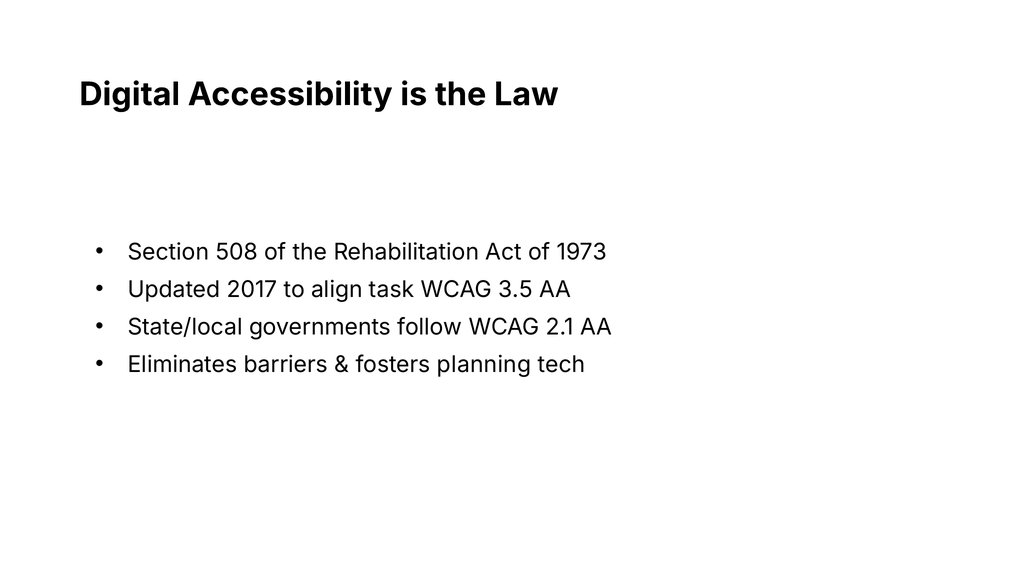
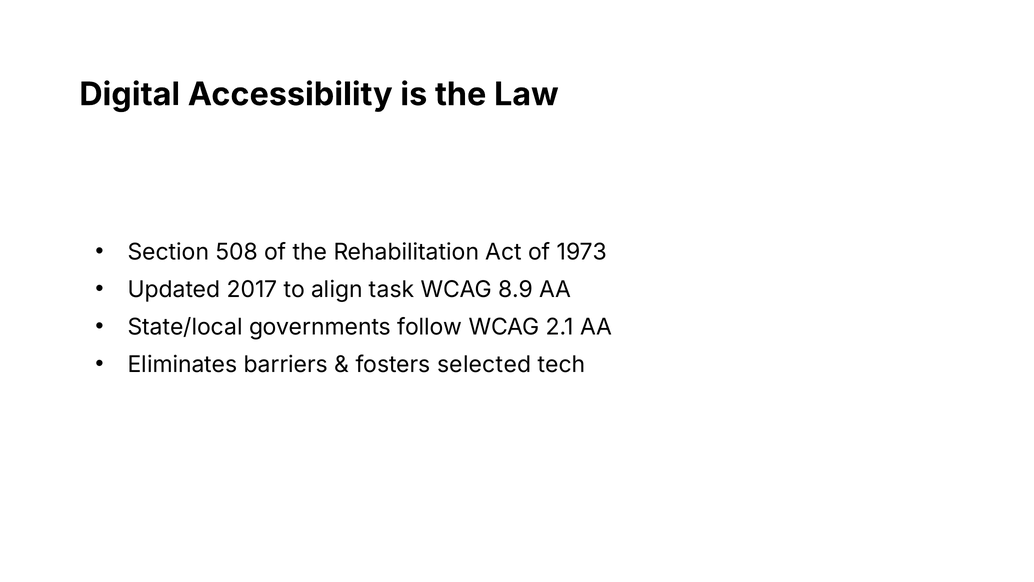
3.5: 3.5 -> 8.9
planning: planning -> selected
